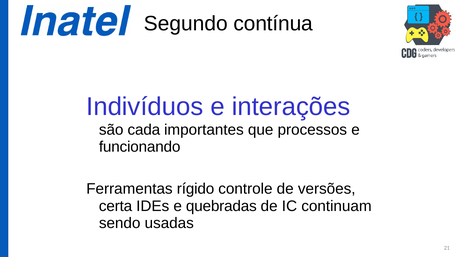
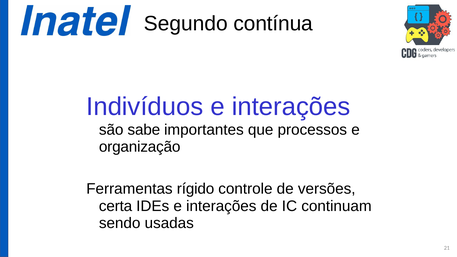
cada: cada -> sabe
funcionando: funcionando -> organização
IDEs e quebradas: quebradas -> interações
